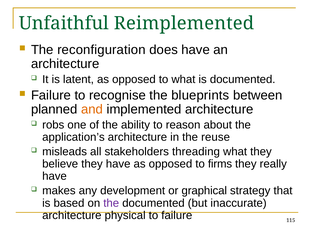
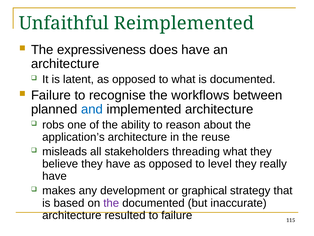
reconfiguration: reconfiguration -> expressiveness
blueprints: blueprints -> workflows
and colour: orange -> blue
firms: firms -> level
physical: physical -> resulted
